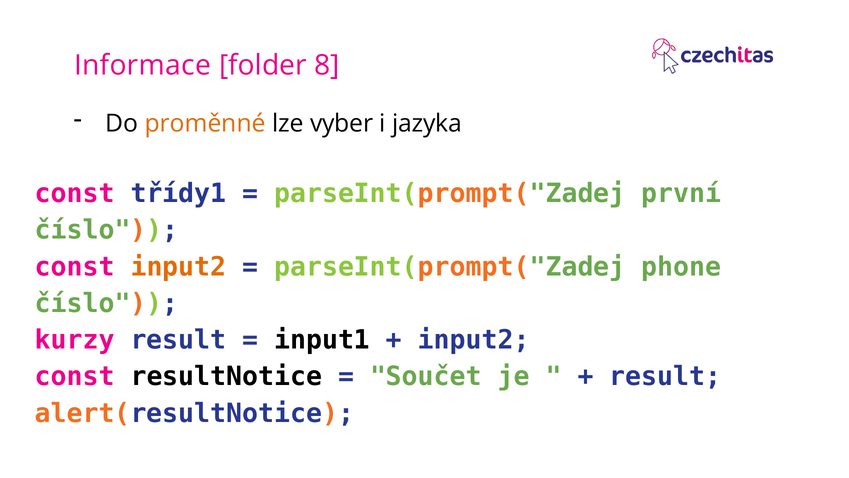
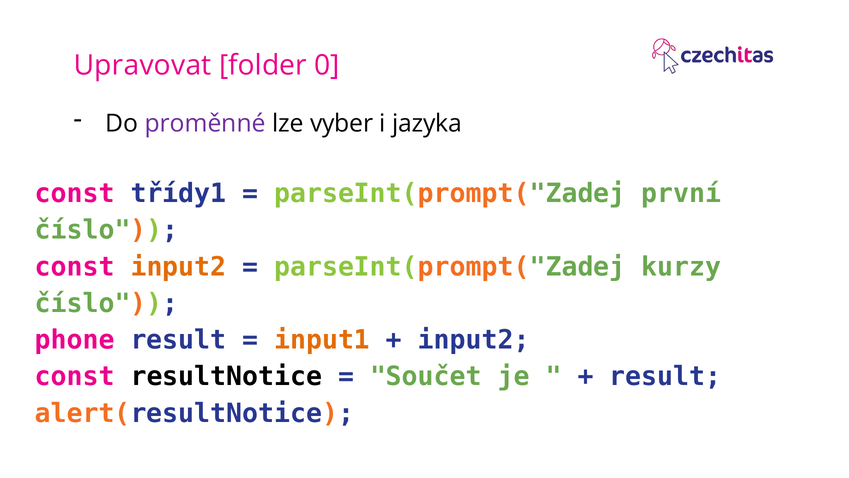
Informace: Informace -> Upravovat
8: 8 -> 0
proměnné colour: orange -> purple
phone: phone -> kurzy
kurzy: kurzy -> phone
input1 colour: black -> orange
